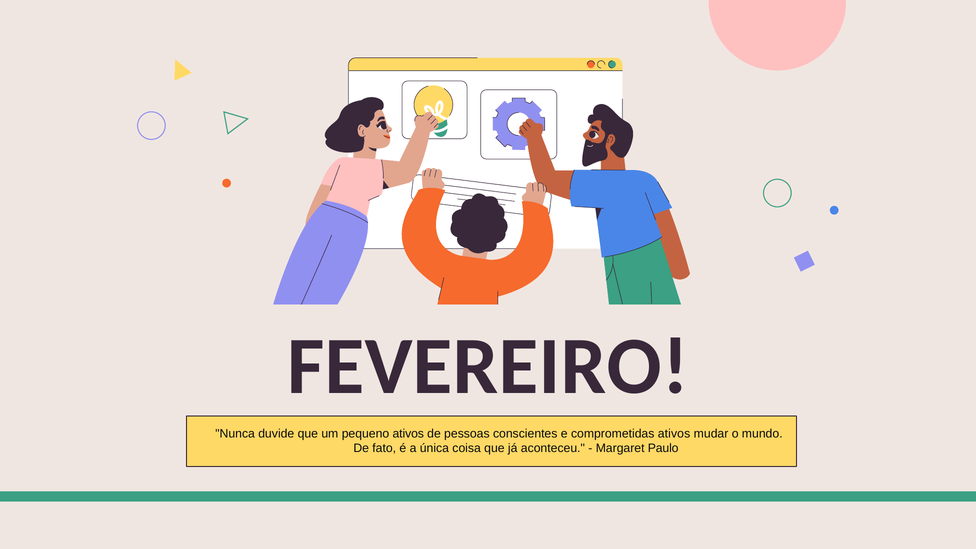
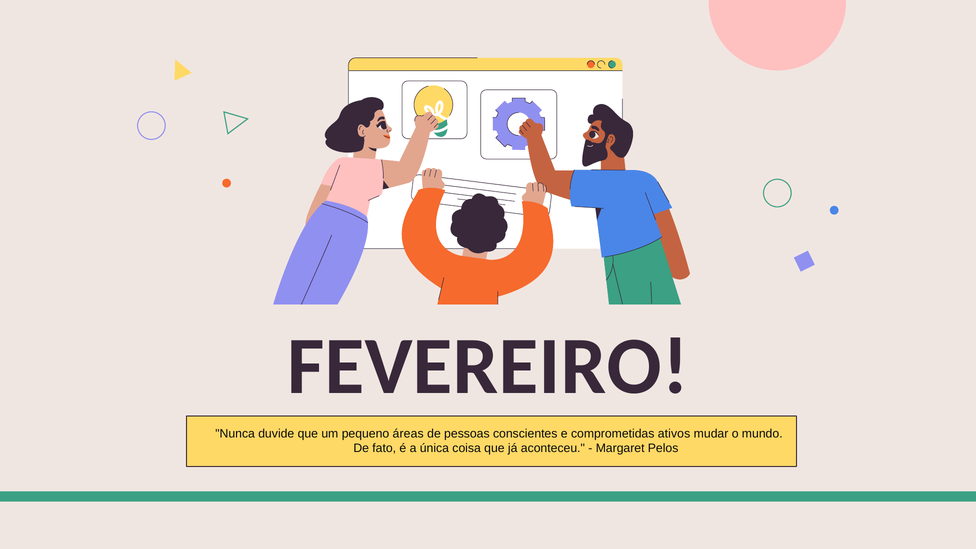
pequeno ativos: ativos -> áreas
Paulo: Paulo -> Pelos
